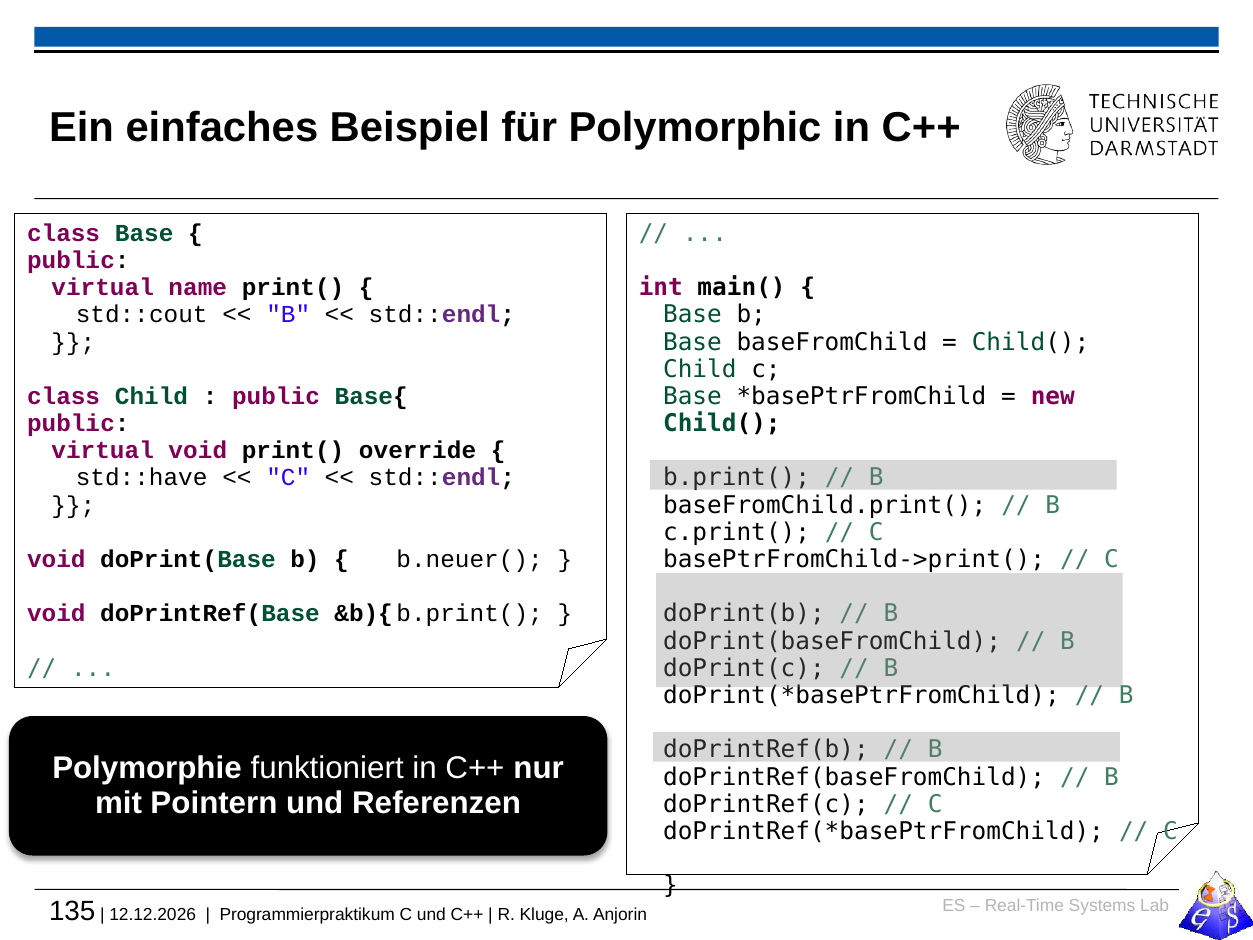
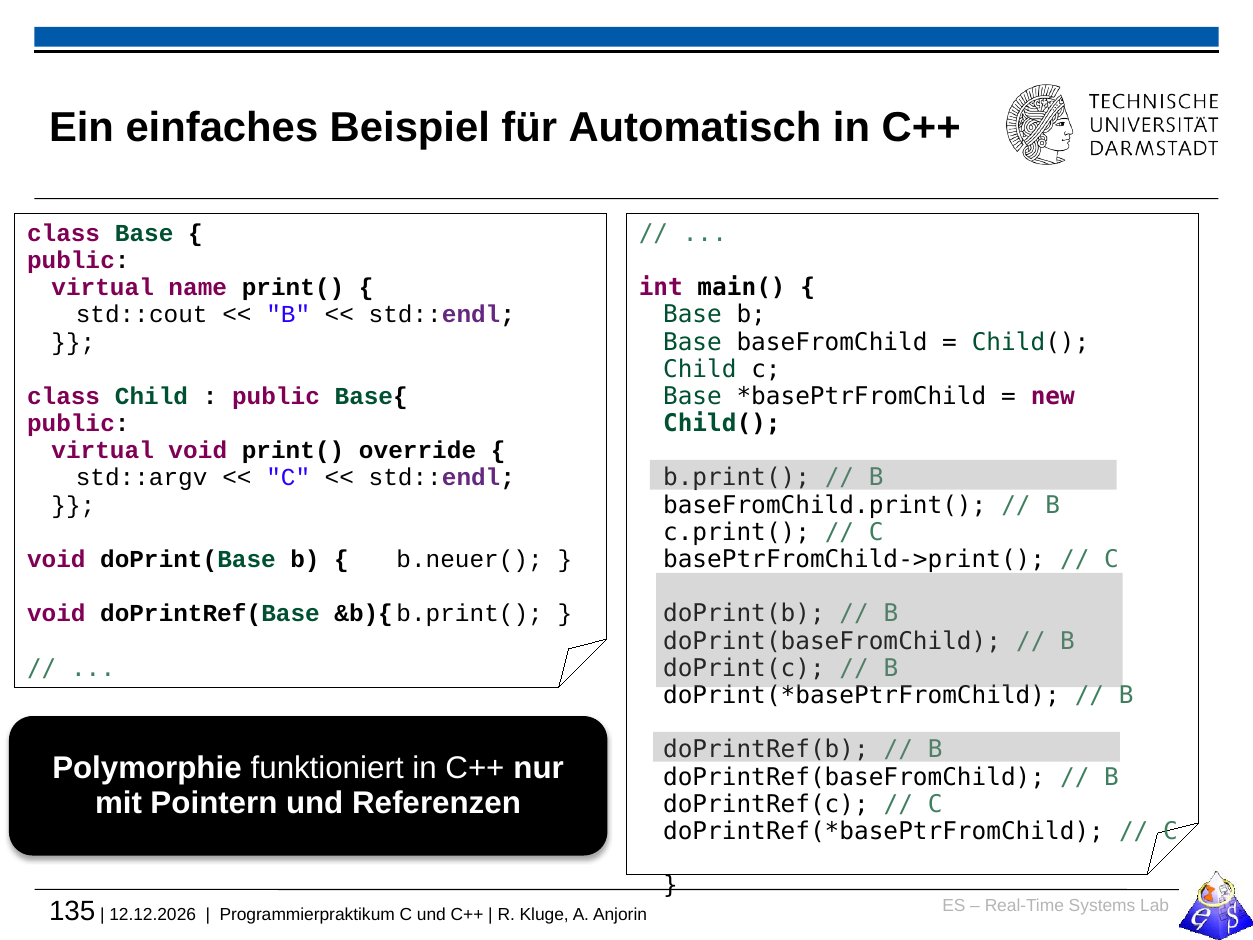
Polymorphic: Polymorphic -> Automatisch
std::have: std::have -> std::argv
